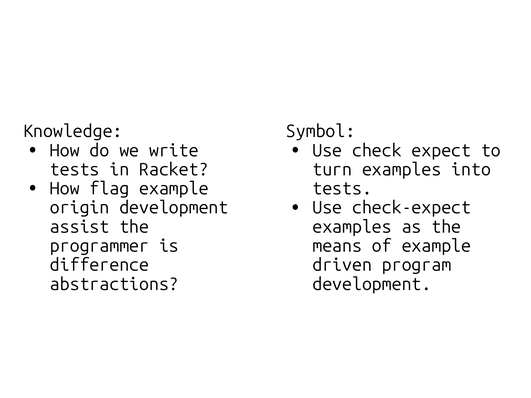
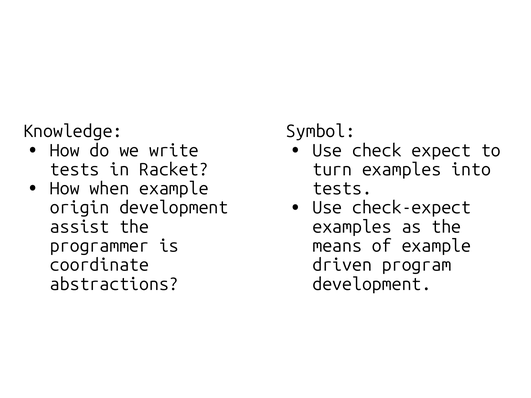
flag: flag -> when
difference: difference -> coordinate
